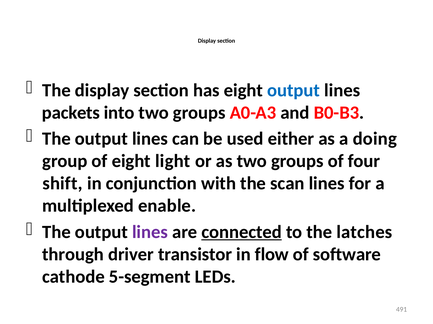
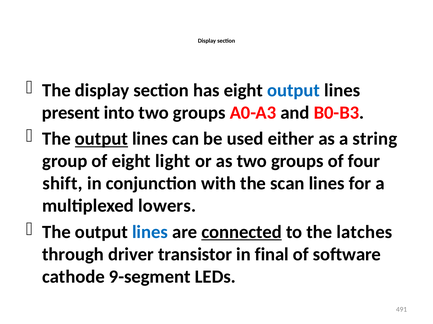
packets: packets -> present
output at (101, 139) underline: none -> present
doing: doing -> string
enable: enable -> lowers
lines at (150, 232) colour: purple -> blue
flow: flow -> final
5-segment: 5-segment -> 9-segment
